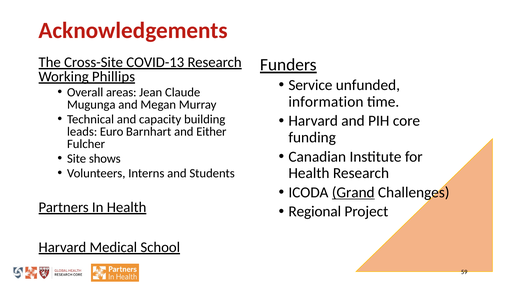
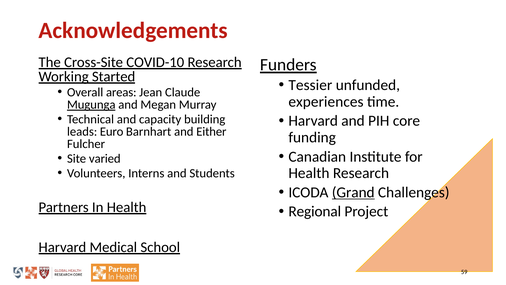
COVID-13: COVID-13 -> COVID-10
Phillips: Phillips -> Started
Service: Service -> Tessier
information: information -> experiences
Mugunga underline: none -> present
shows: shows -> varied
